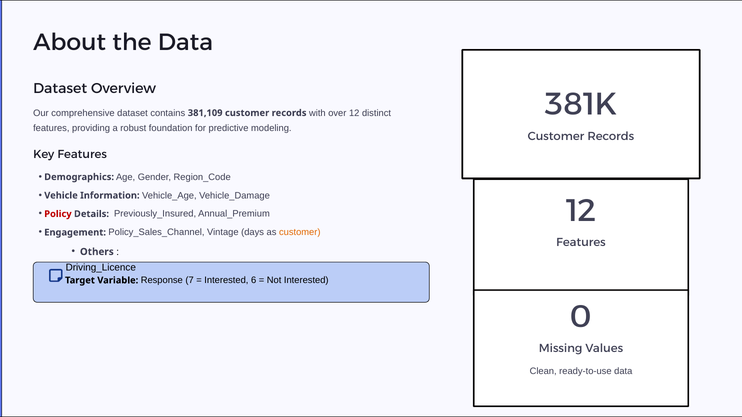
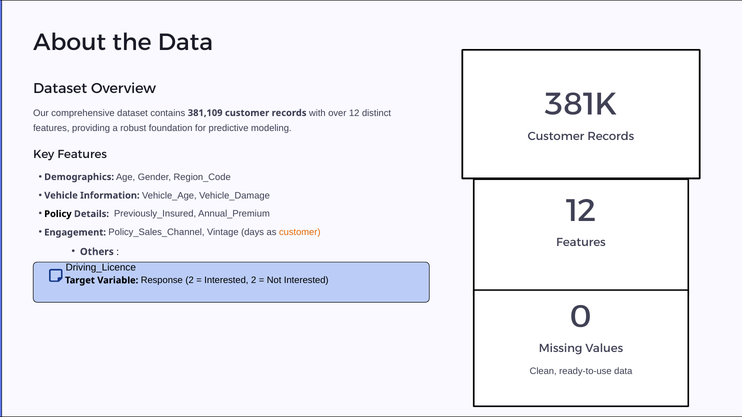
Policy colour: red -> black
Response 7: 7 -> 2
Interested 6: 6 -> 2
